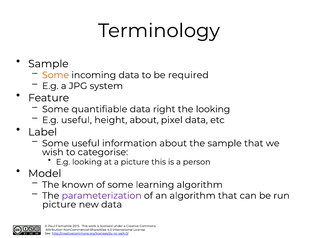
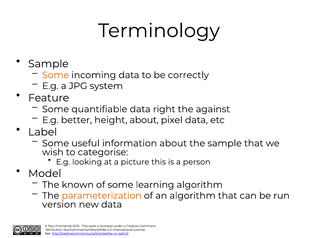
required: required -> correctly
the looking: looking -> against
E.g useful: useful -> better
parameterization colour: purple -> orange
picture at (59, 205): picture -> version
